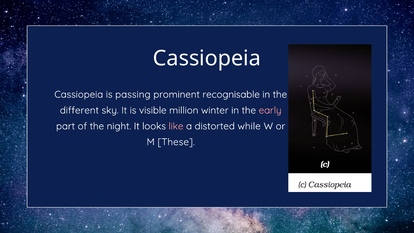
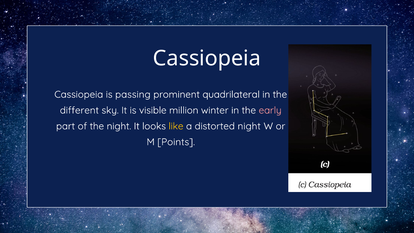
recognisable: recognisable -> quadrilateral
like colour: pink -> yellow
distorted while: while -> night
These: These -> Points
